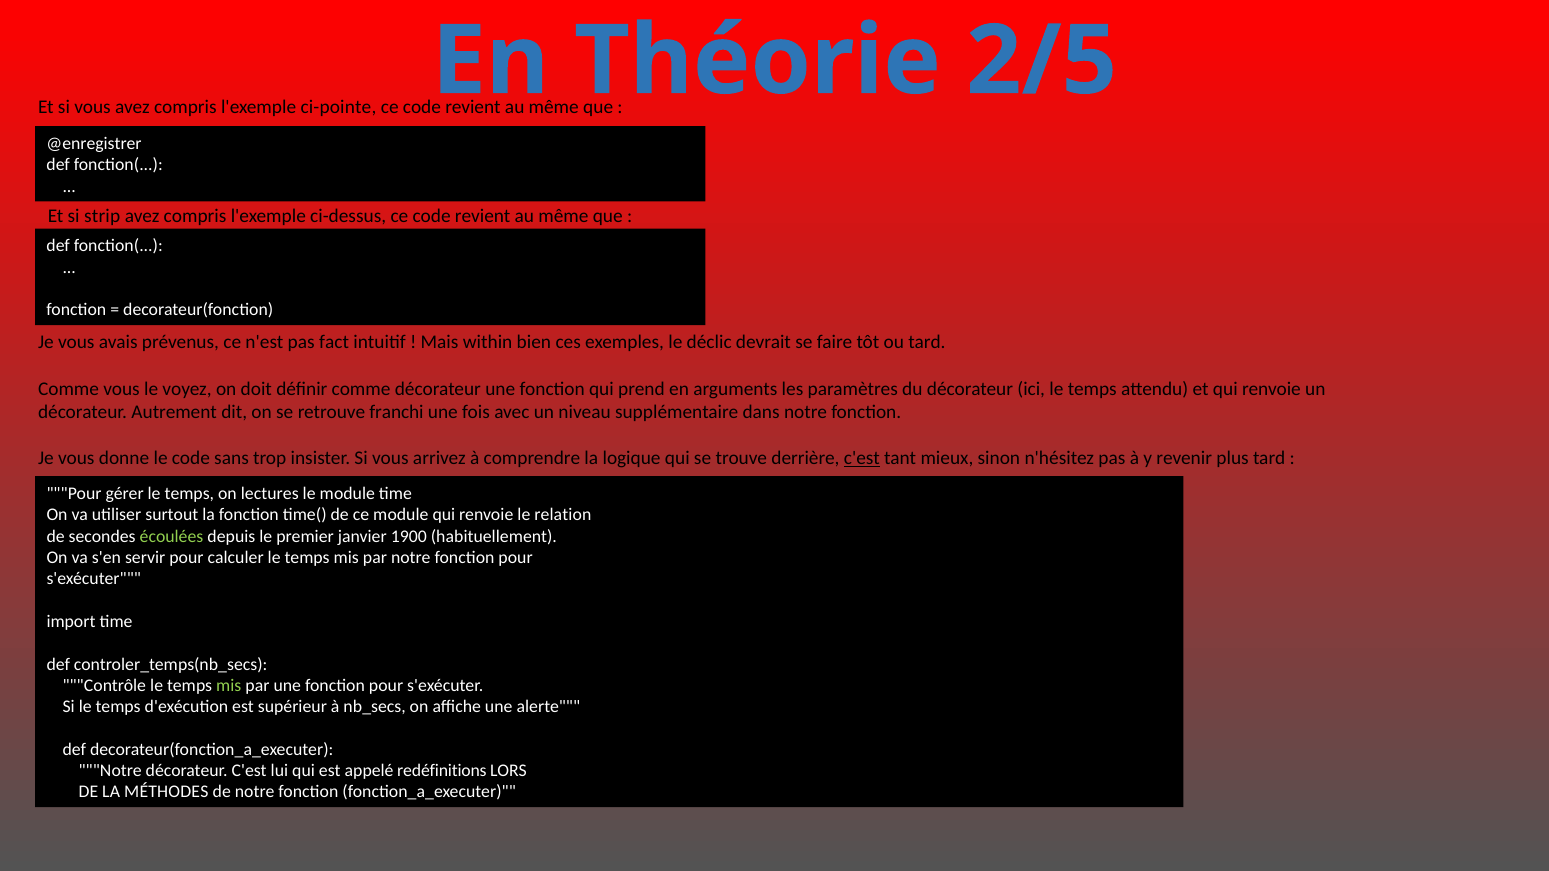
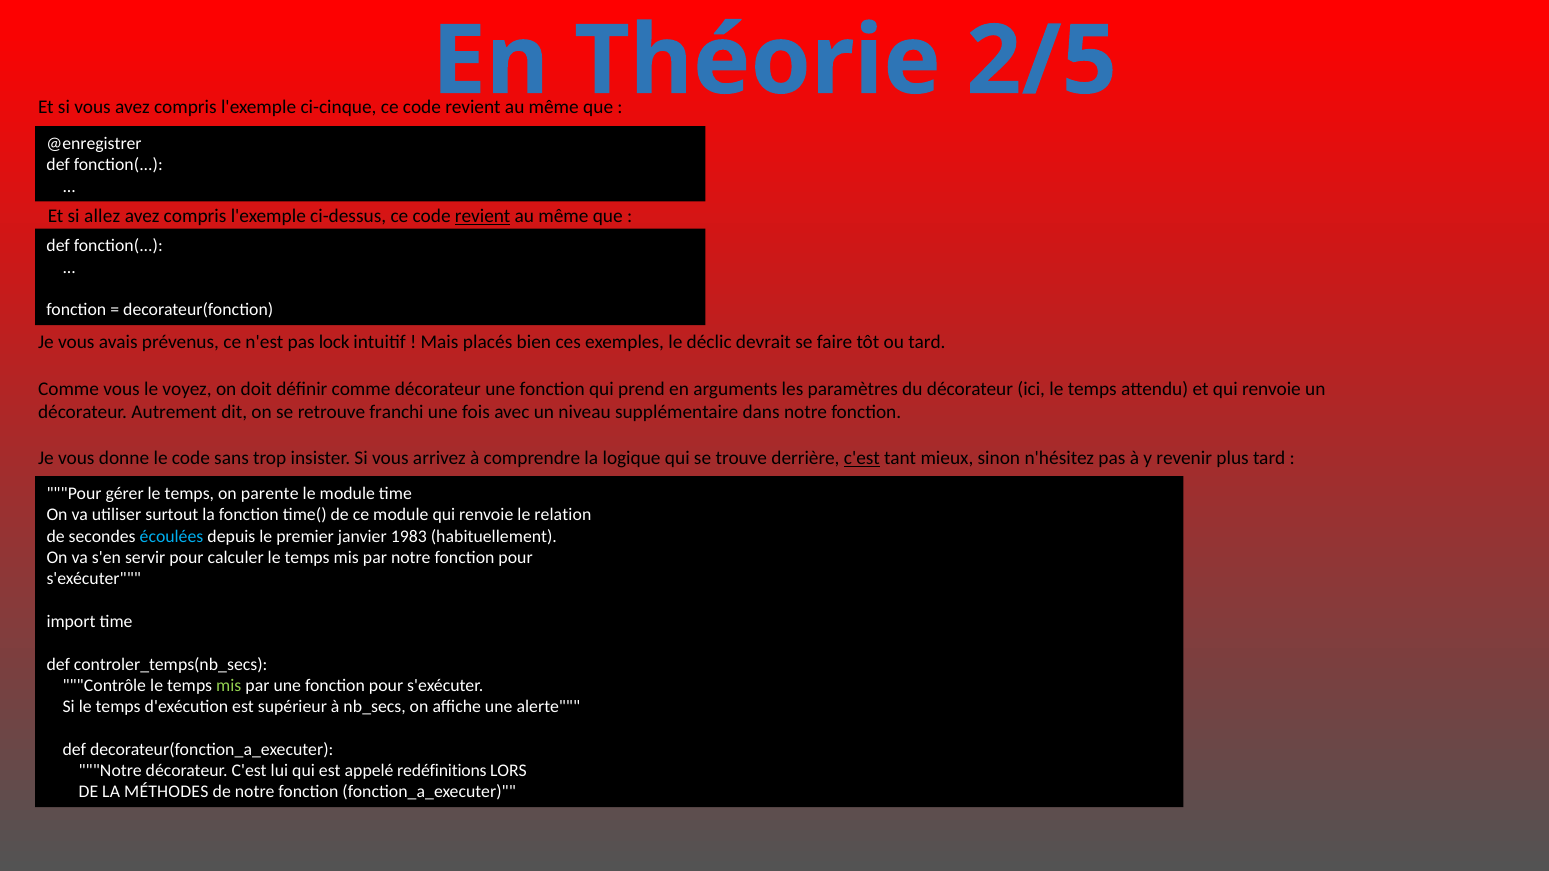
ci-pointe: ci-pointe -> ci-cinque
strip: strip -> allez
revient at (483, 216) underline: none -> present
fact: fact -> lock
within: within -> placés
lectures: lectures -> parente
écoulées colour: light green -> light blue
1900: 1900 -> 1983
